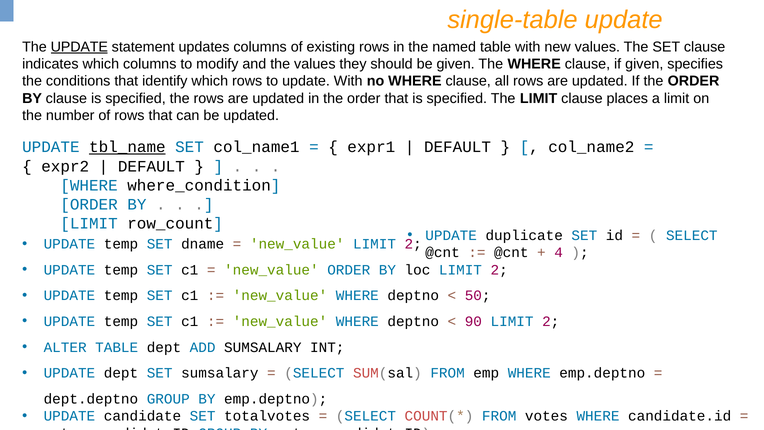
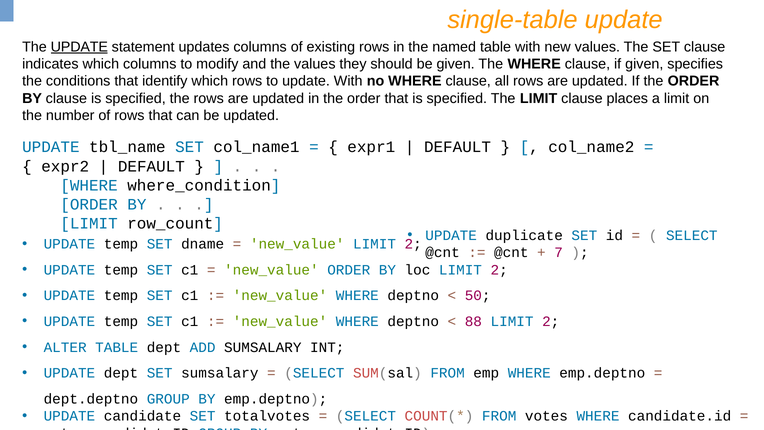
tbl_name underline: present -> none
4: 4 -> 7
90: 90 -> 88
